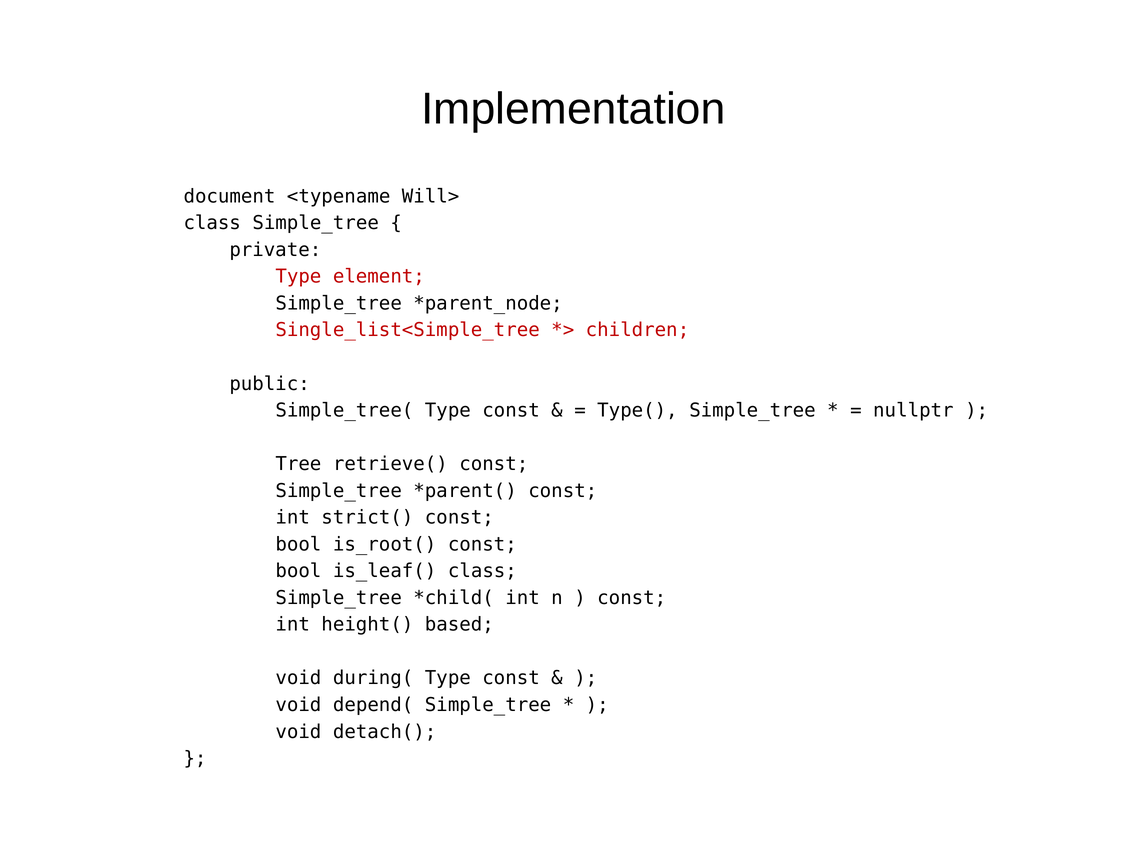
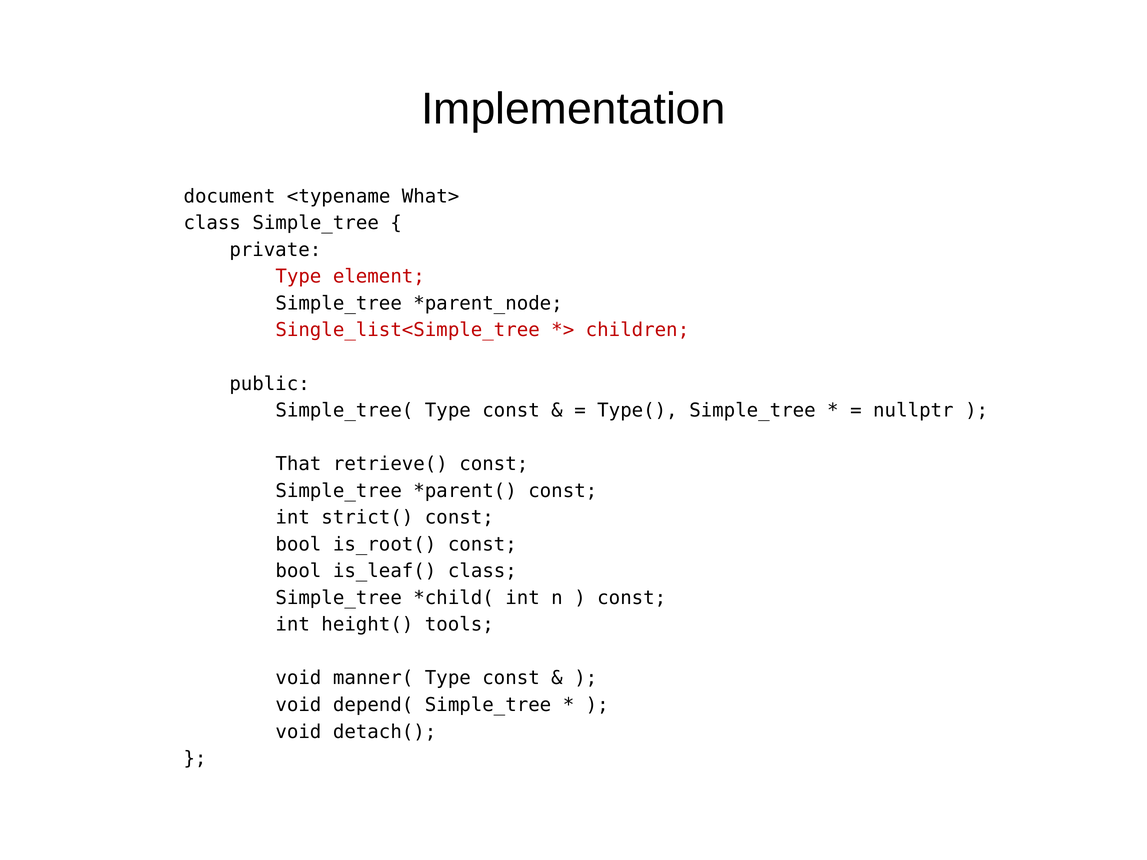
Will>: Will> -> What>
Tree: Tree -> That
based: based -> tools
during(: during( -> manner(
